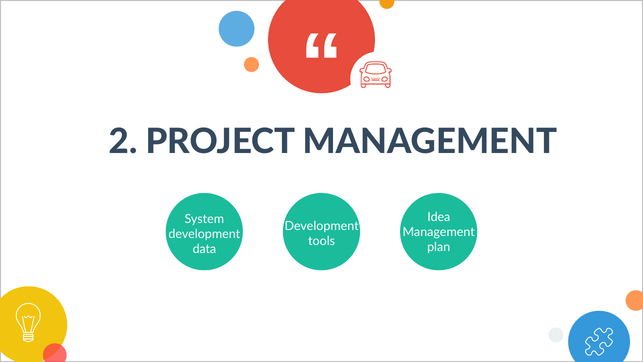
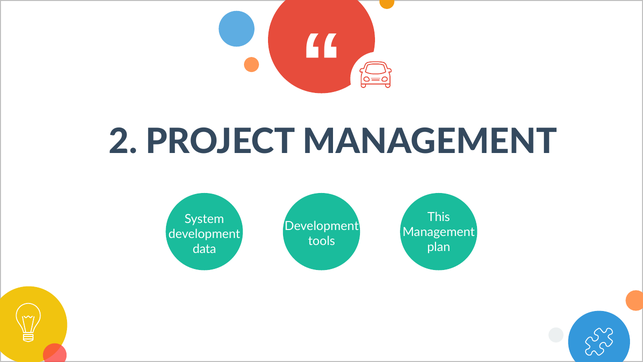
Idea: Idea -> This
